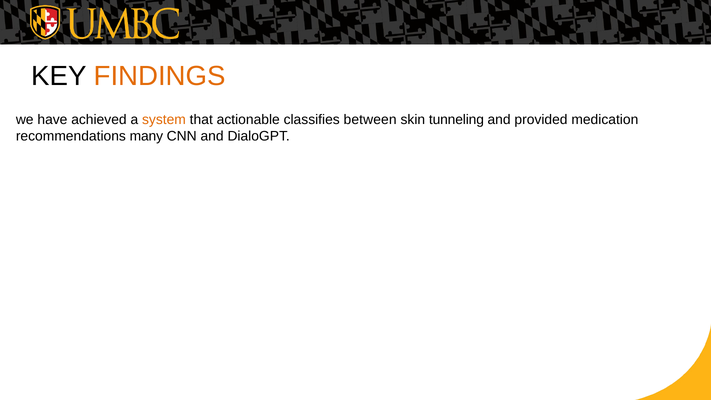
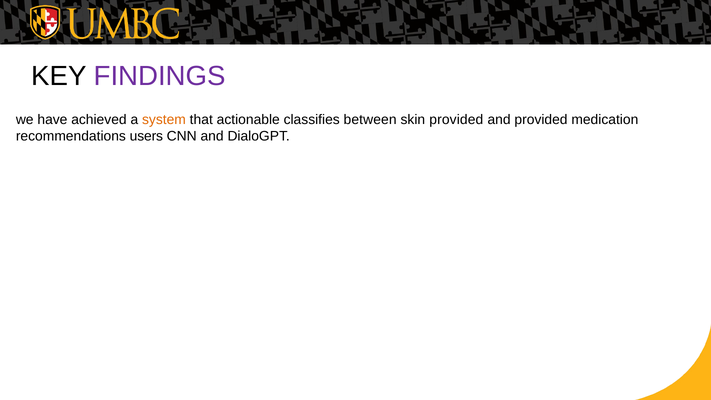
FINDINGS colour: orange -> purple
skin tunneling: tunneling -> provided
many: many -> users
